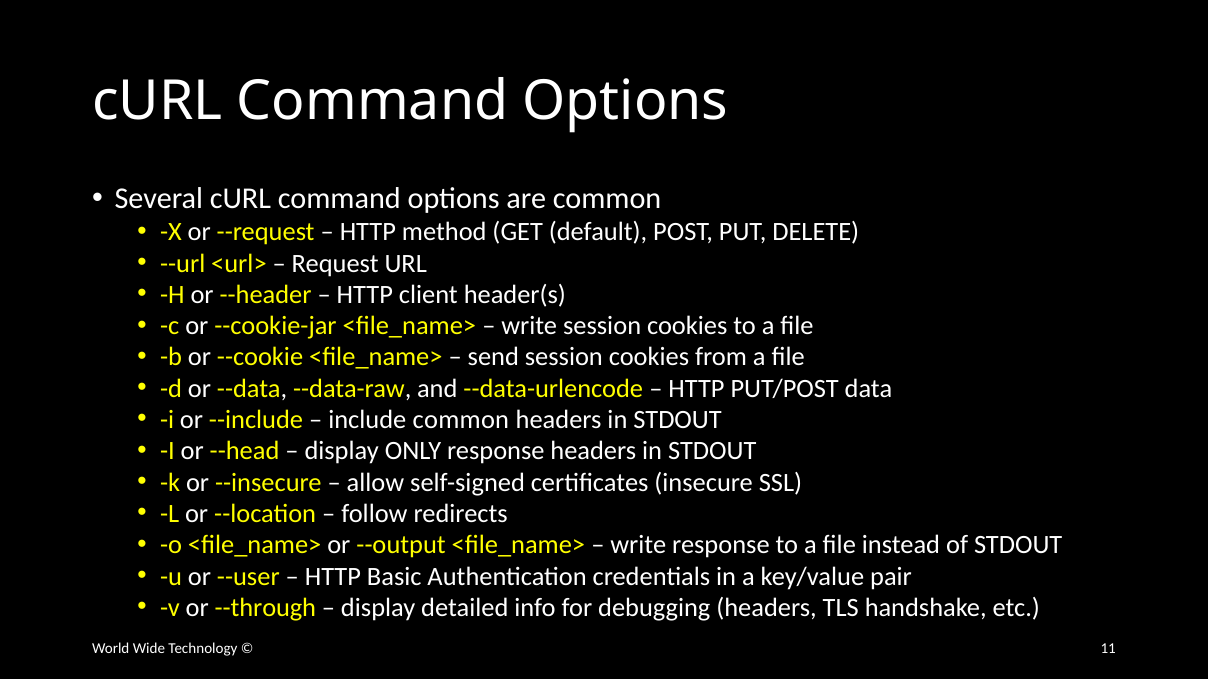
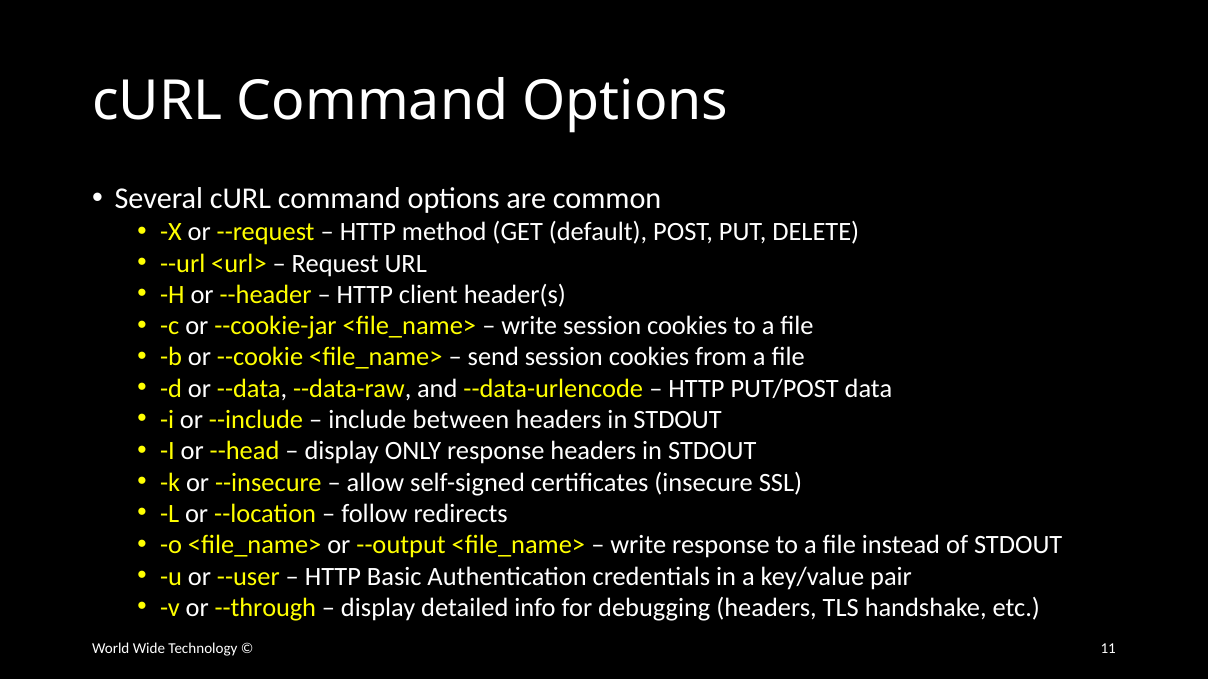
include common: common -> between
